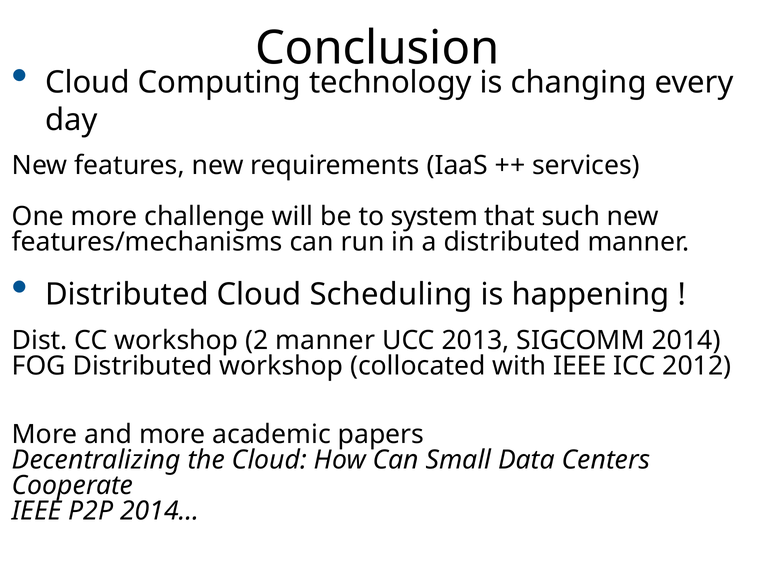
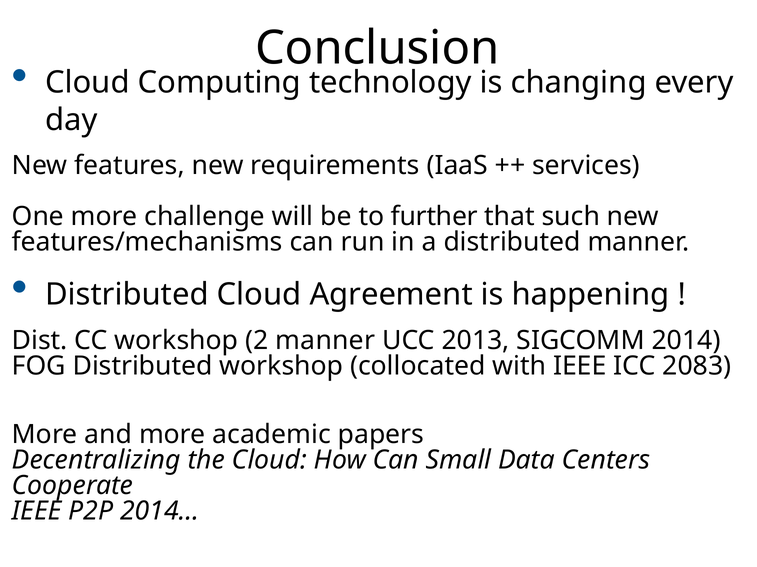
system: system -> further
Scheduling: Scheduling -> Agreement
2012: 2012 -> 2083
